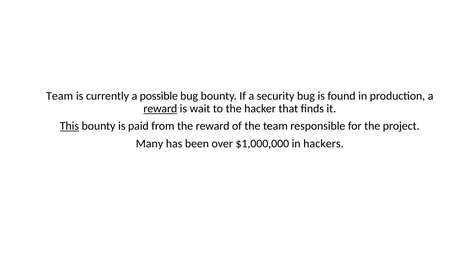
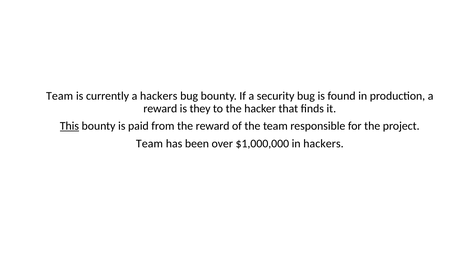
a possible: possible -> hackers
reward at (160, 109) underline: present -> none
wait: wait -> they
Many at (149, 144): Many -> Team
